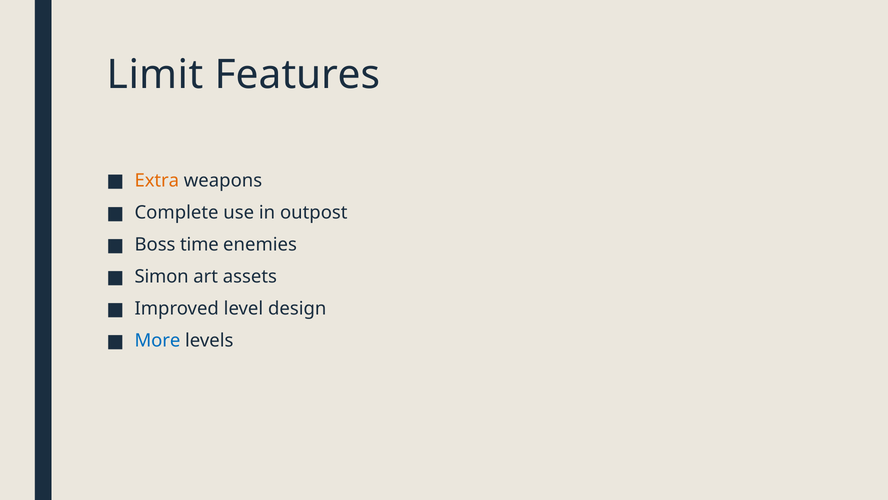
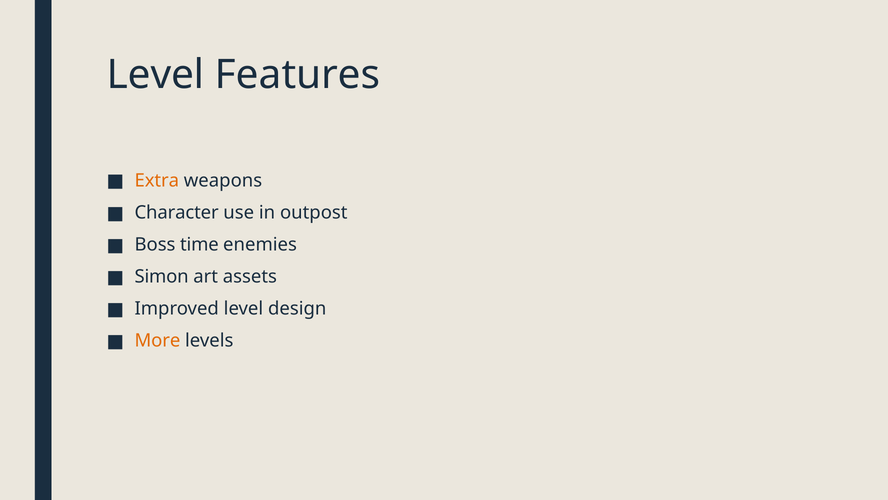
Limit at (155, 75): Limit -> Level
Complete: Complete -> Character
More colour: blue -> orange
